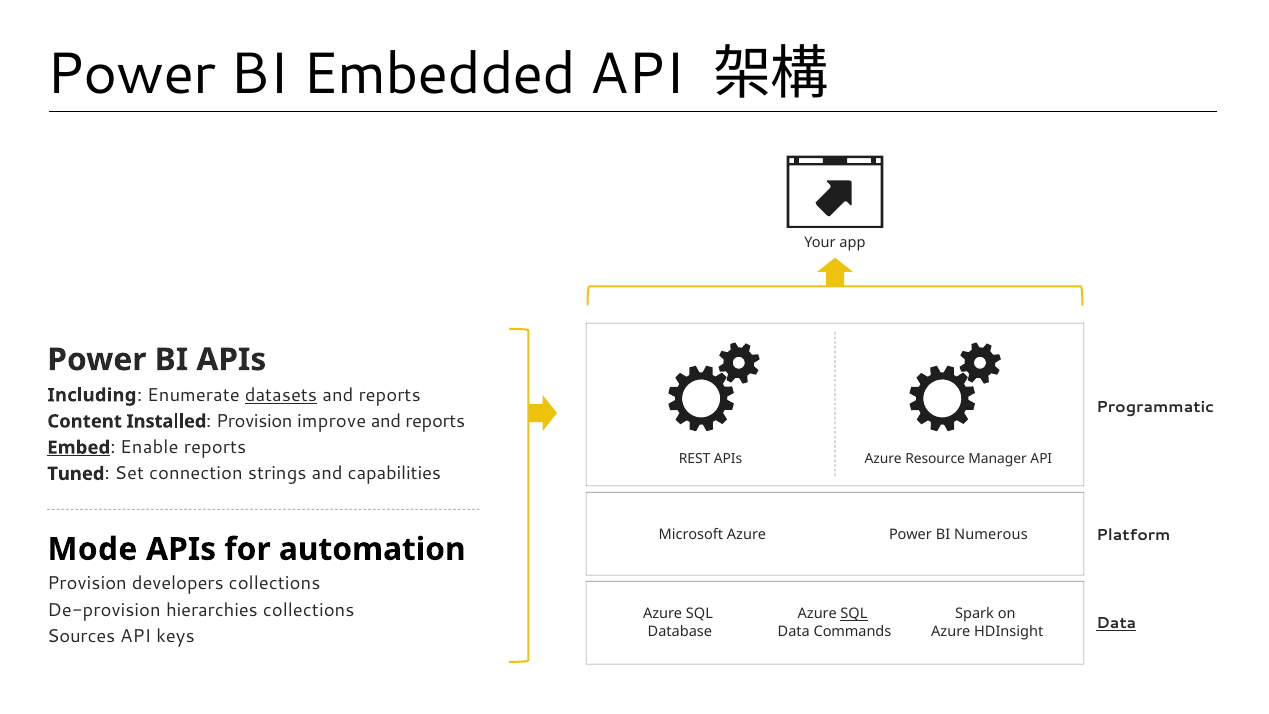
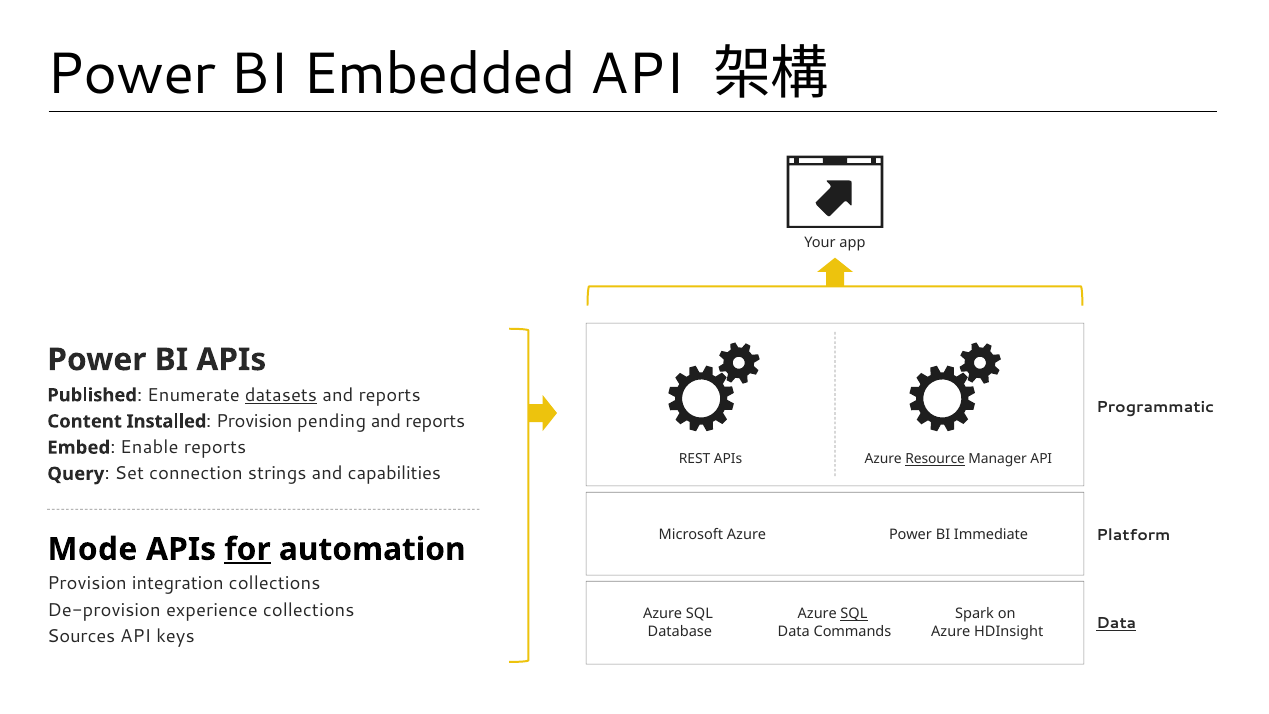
Including: Including -> Published
improve: improve -> pending
Embed underline: present -> none
Resource underline: none -> present
Tuned: Tuned -> Query
Numerous: Numerous -> Immediate
for underline: none -> present
developers: developers -> integration
hierarchies: hierarchies -> experience
